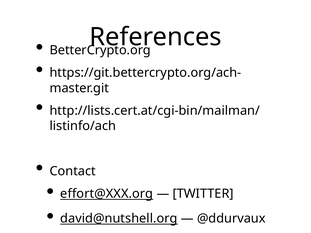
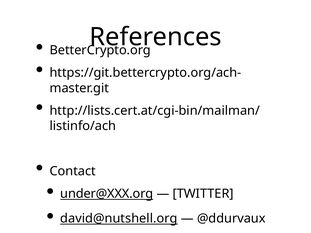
effort@XXX.org: effort@XXX.org -> under@XXX.org
